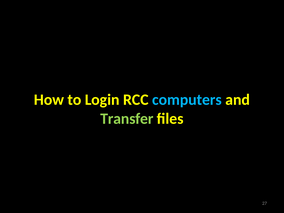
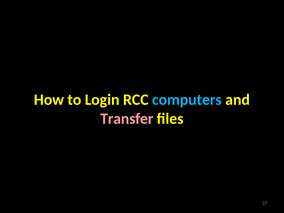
Transfer colour: light green -> pink
